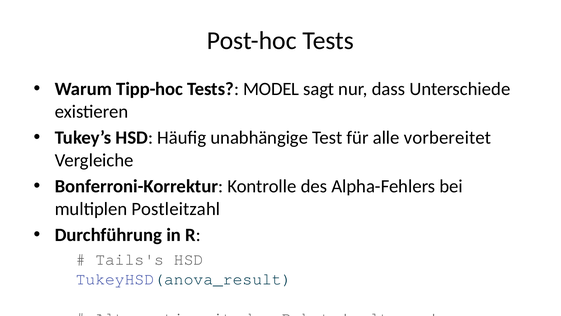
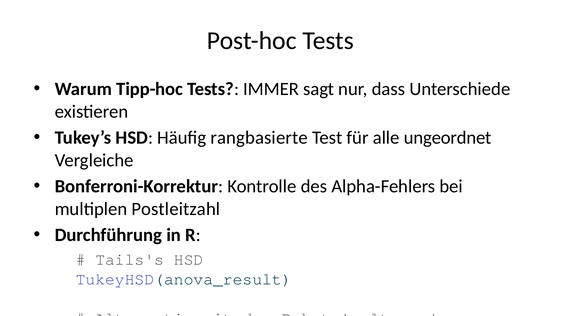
MODEL: MODEL -> IMMER
unabhängige: unabhängige -> rangbasierte
vorbereitet: vorbereitet -> ungeordnet
